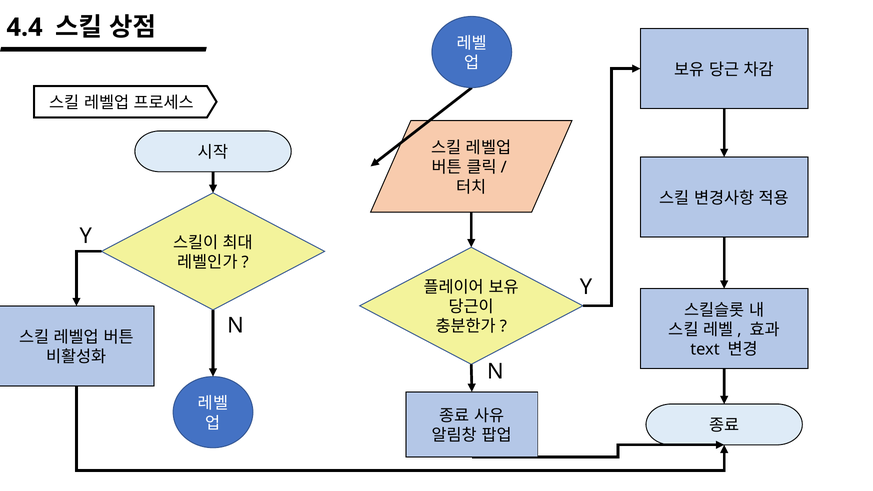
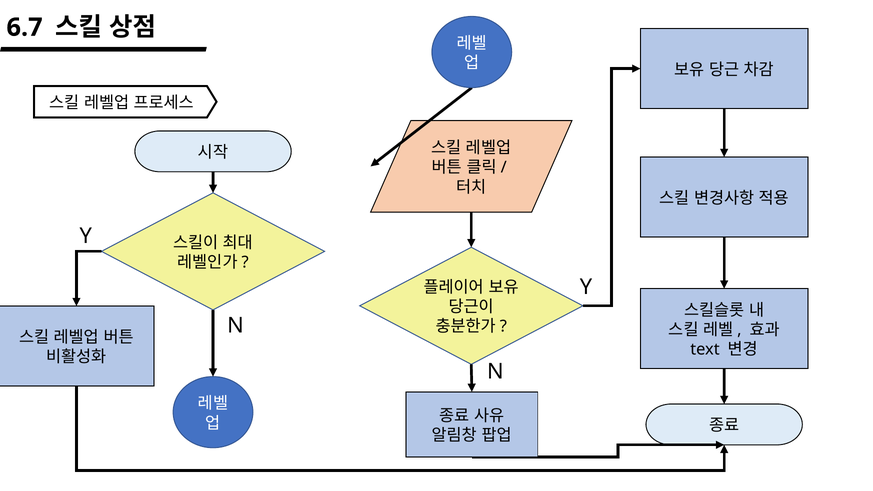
4.4: 4.4 -> 6.7
